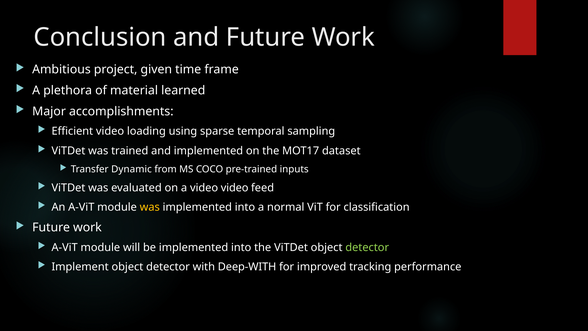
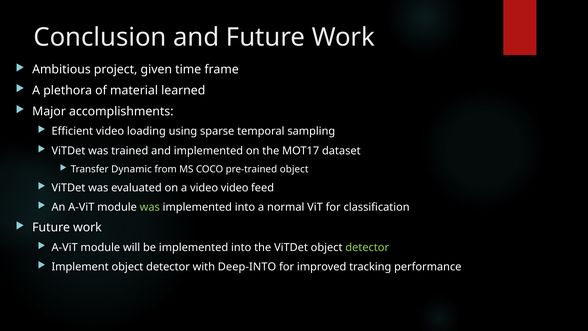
pre-trained inputs: inputs -> object
was at (150, 207) colour: yellow -> light green
Deep-WITH: Deep-WITH -> Deep-INTO
